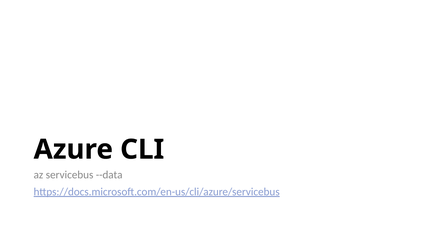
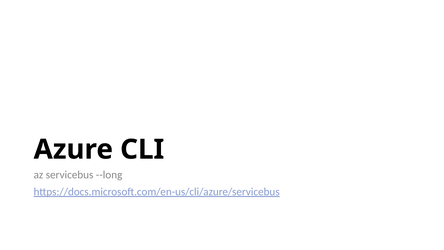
--data: --data -> --long
